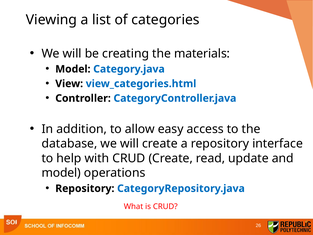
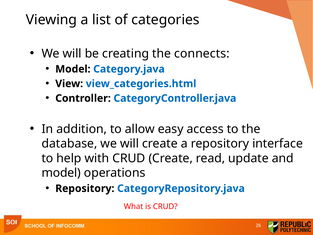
materials: materials -> connects
